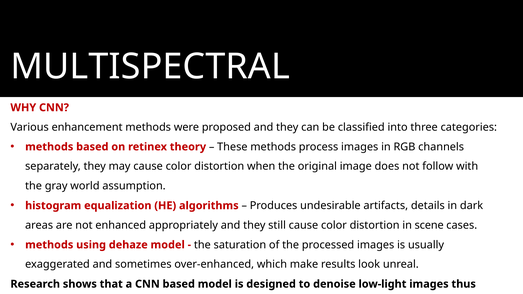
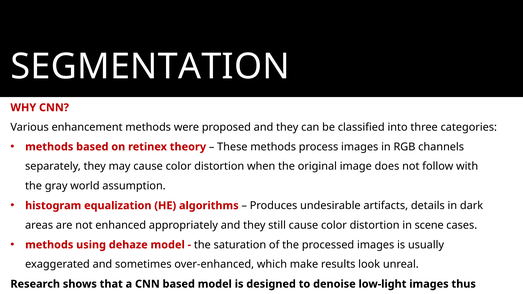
MULTISPECTRAL: MULTISPECTRAL -> SEGMENTATION
